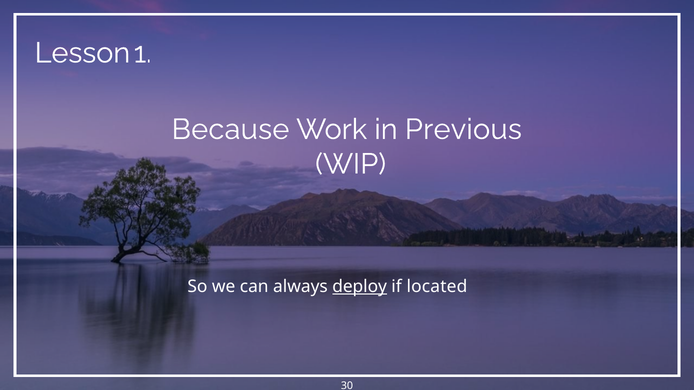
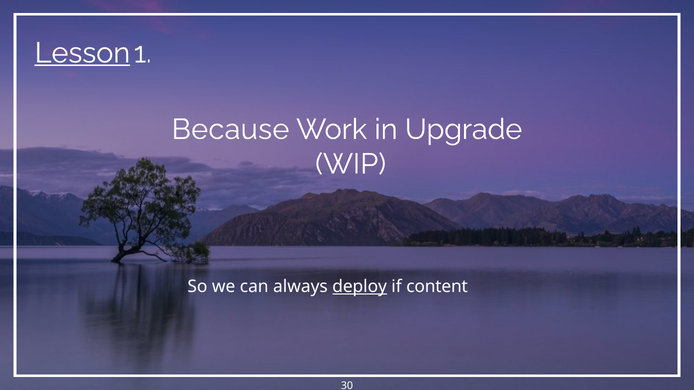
Lesson underline: none -> present
Previous: Previous -> Upgrade
located: located -> content
